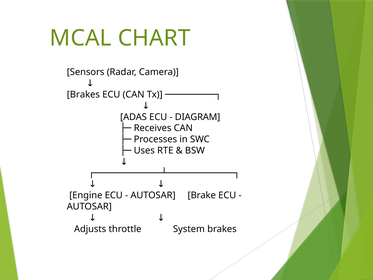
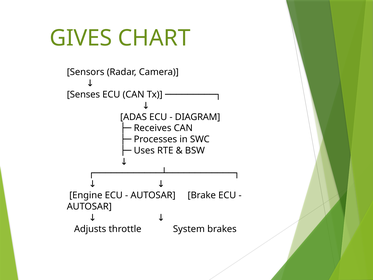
MCAL: MCAL -> GIVES
Brakes at (83, 94): Brakes -> Senses
